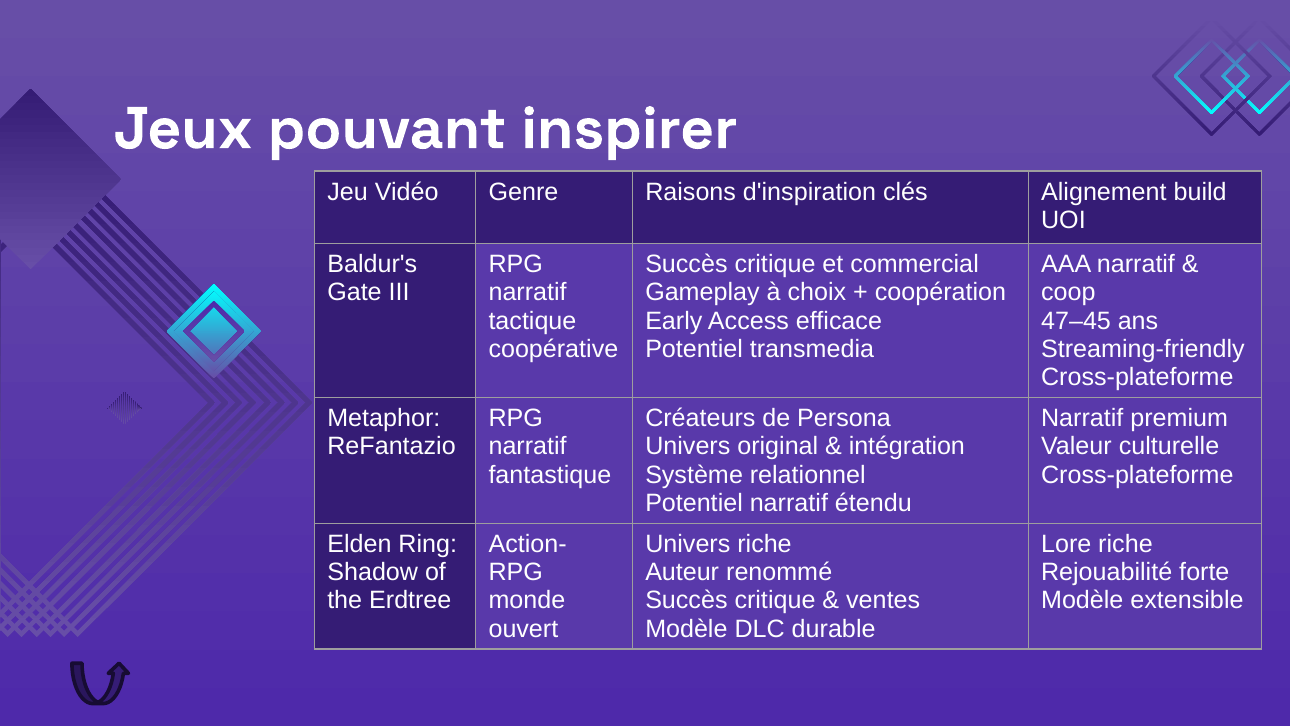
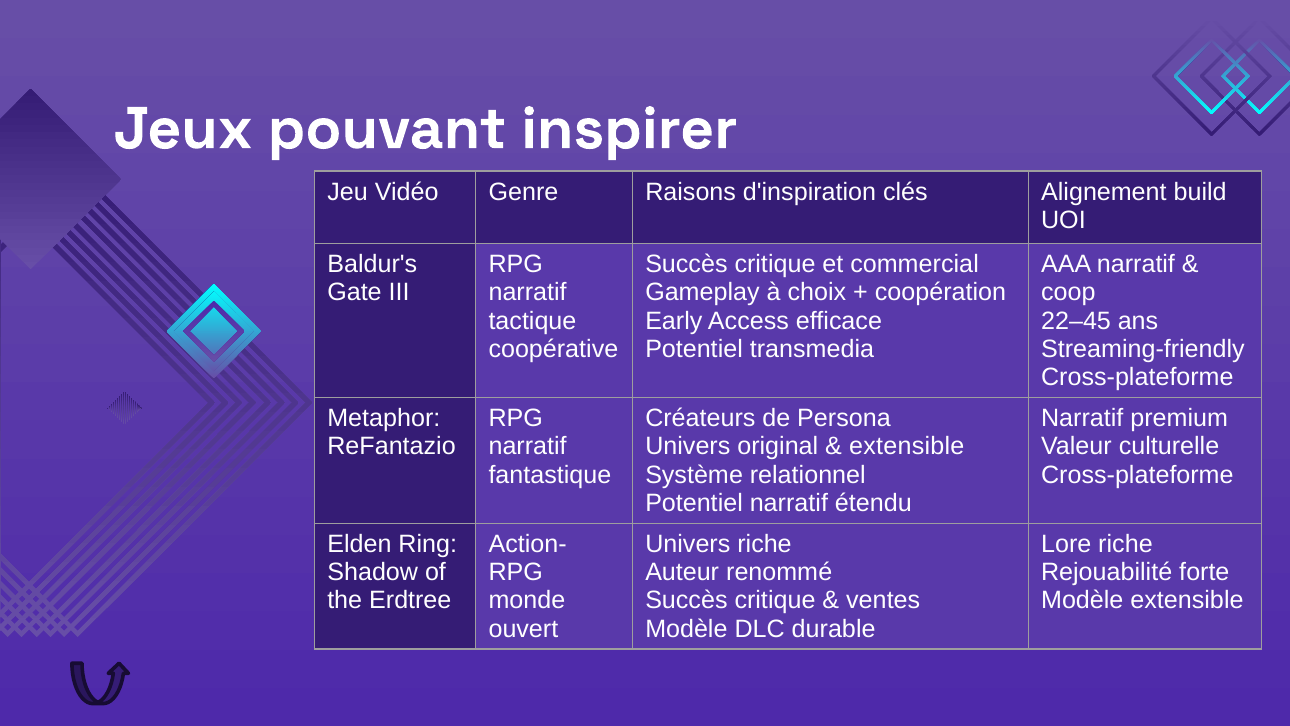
47–45: 47–45 -> 22–45
intégration at (907, 446): intégration -> extensible
